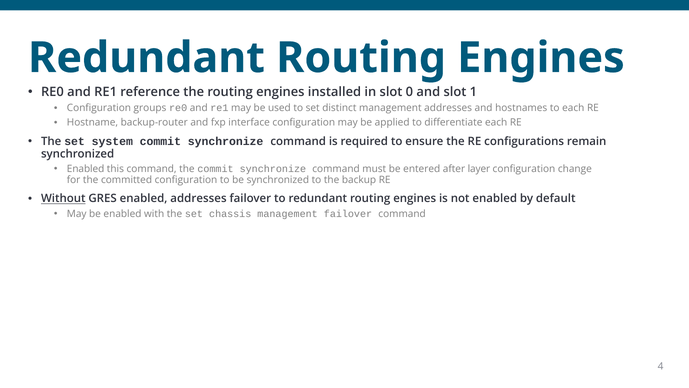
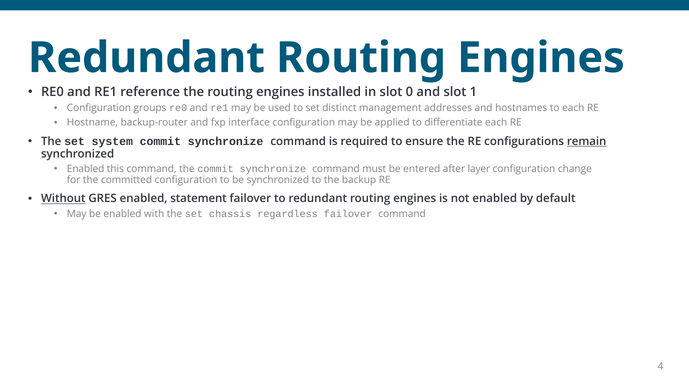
remain underline: none -> present
enabled addresses: addresses -> statement
chassis management: management -> regardless
